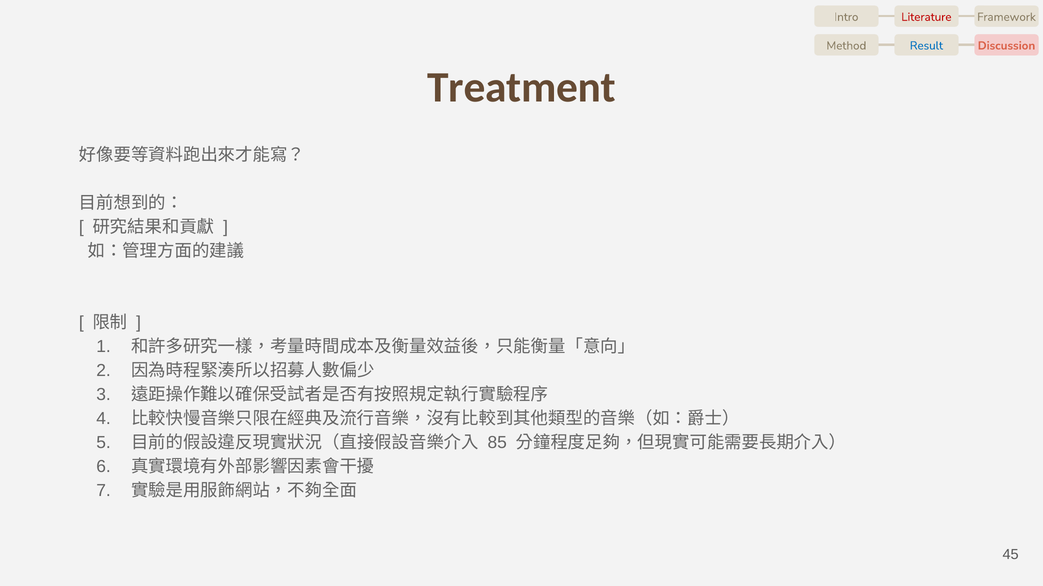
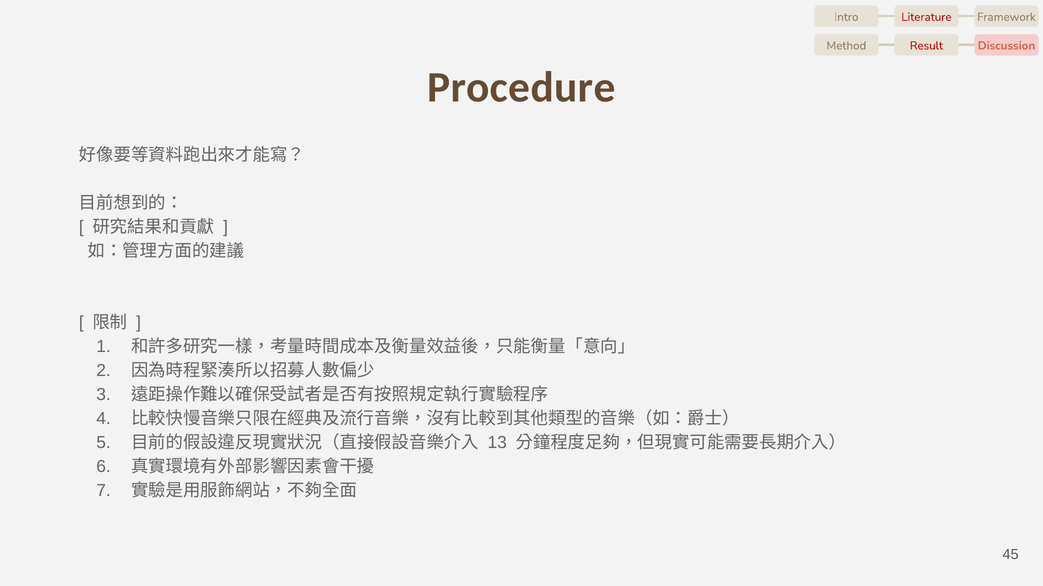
Result colour: blue -> red
Treatment: Treatment -> Procedure
85: 85 -> 13
